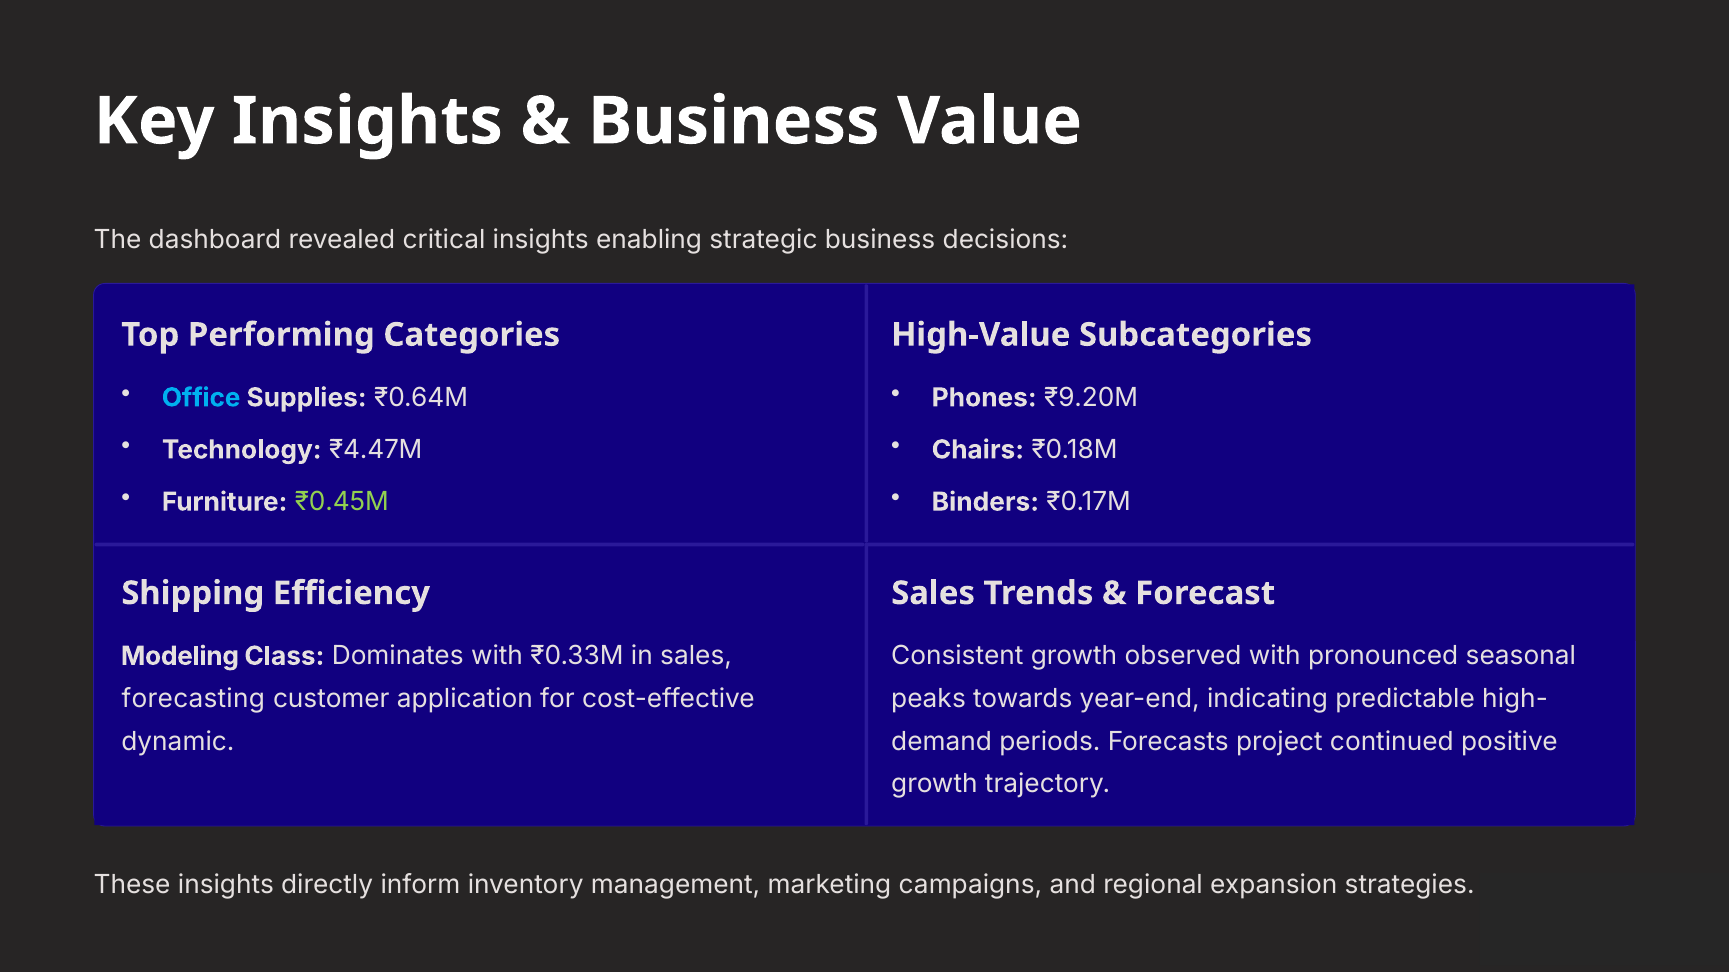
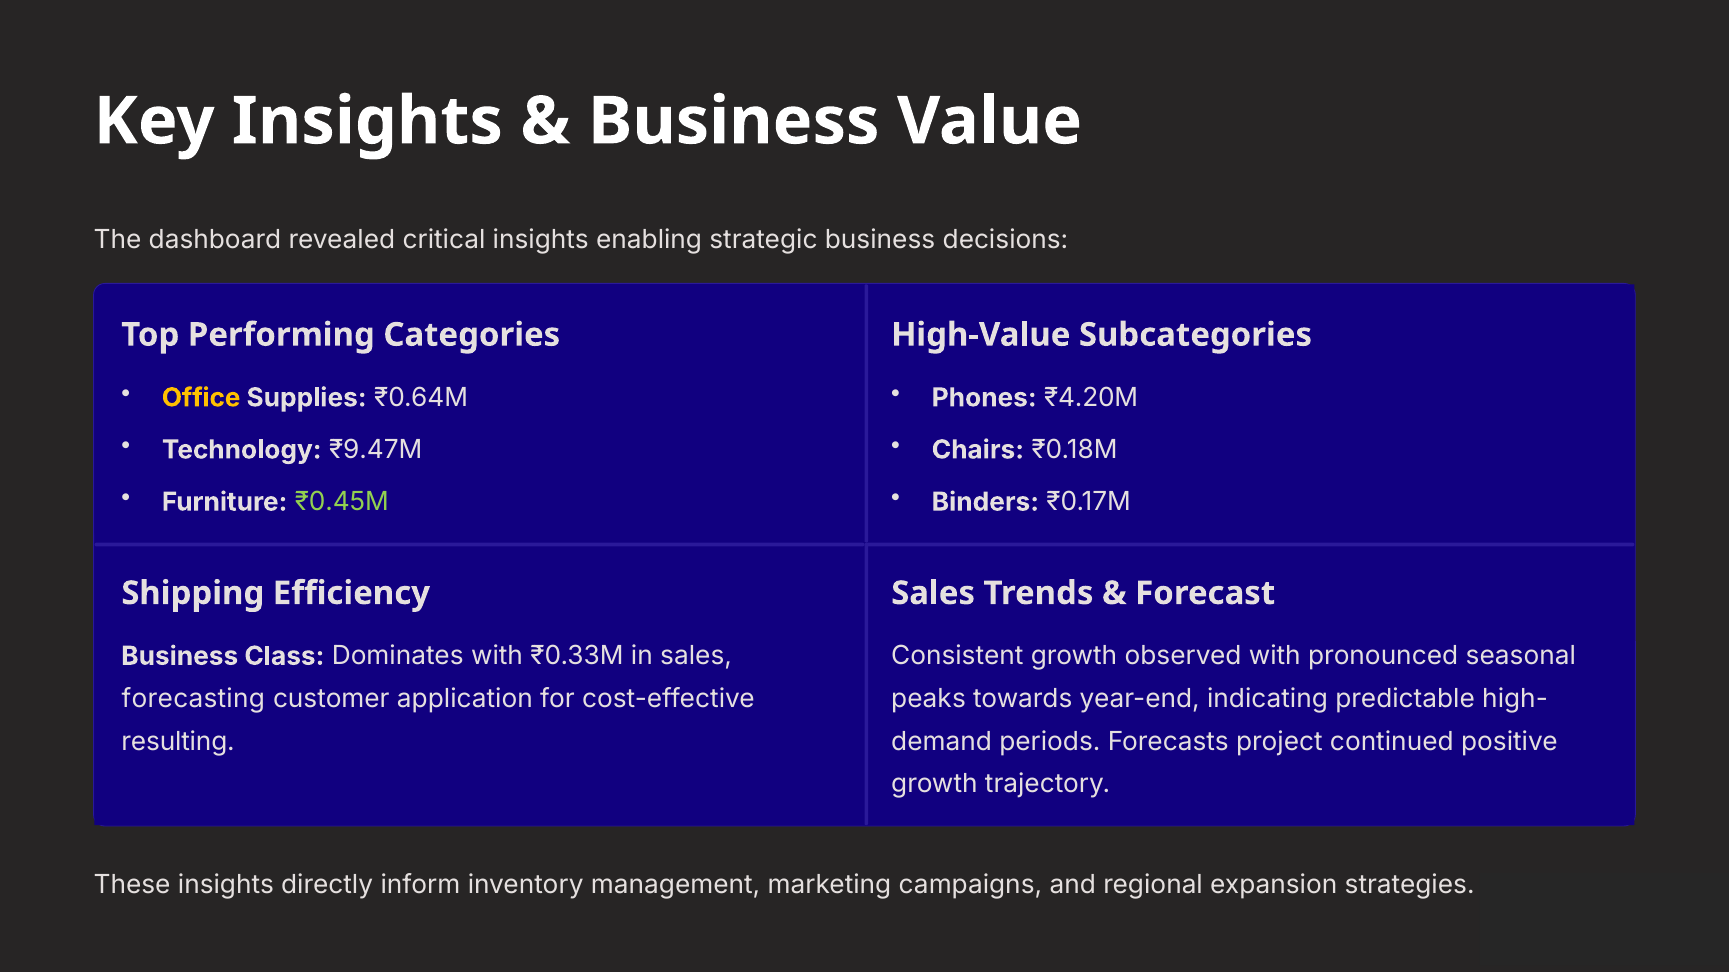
Office colour: light blue -> yellow
₹9.20M: ₹9.20M -> ₹4.20M
₹4.47M: ₹4.47M -> ₹9.47M
Modeling at (180, 656): Modeling -> Business
dynamic: dynamic -> resulting
